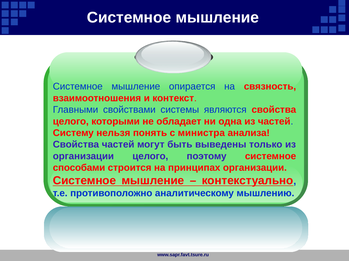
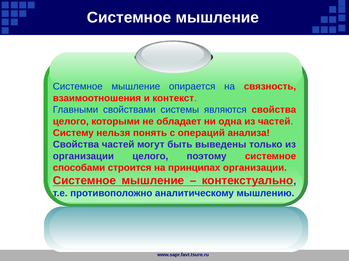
министра: министра -> операций
